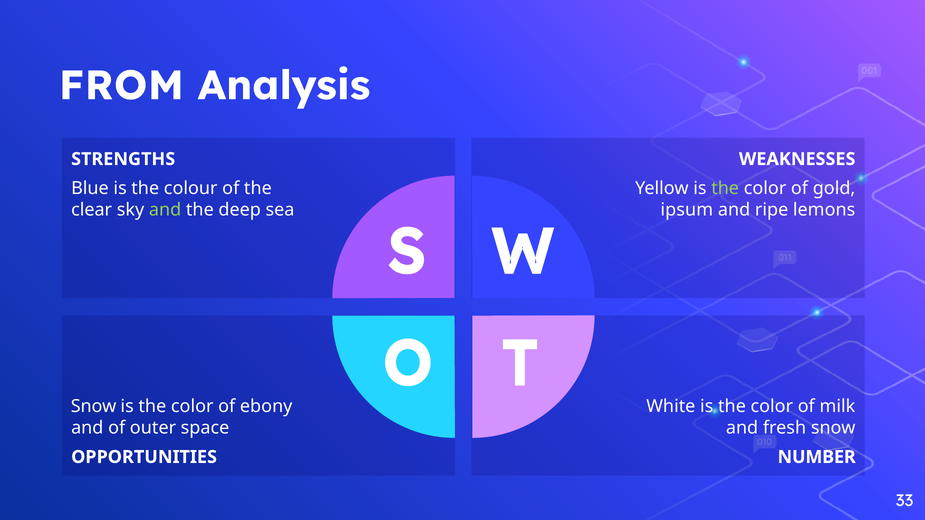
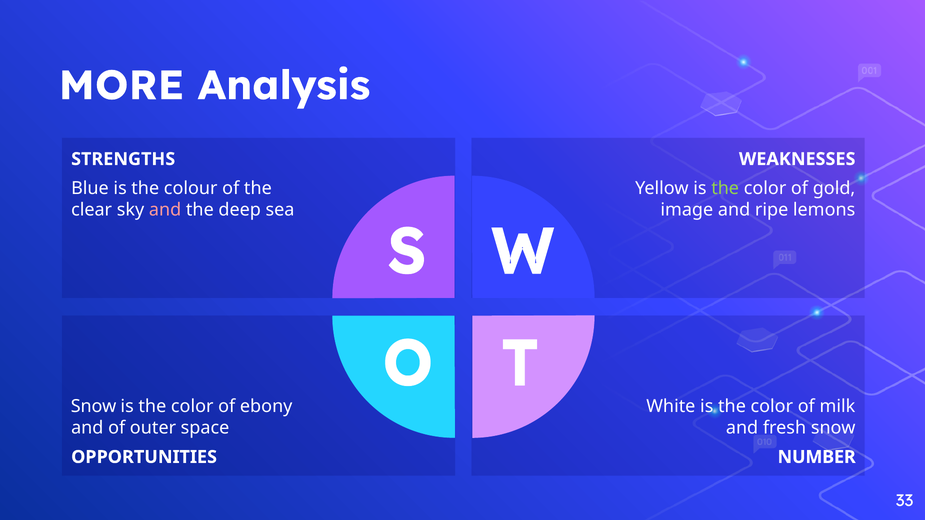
FROM: FROM -> MORE
and at (165, 210) colour: light green -> pink
ipsum: ipsum -> image
